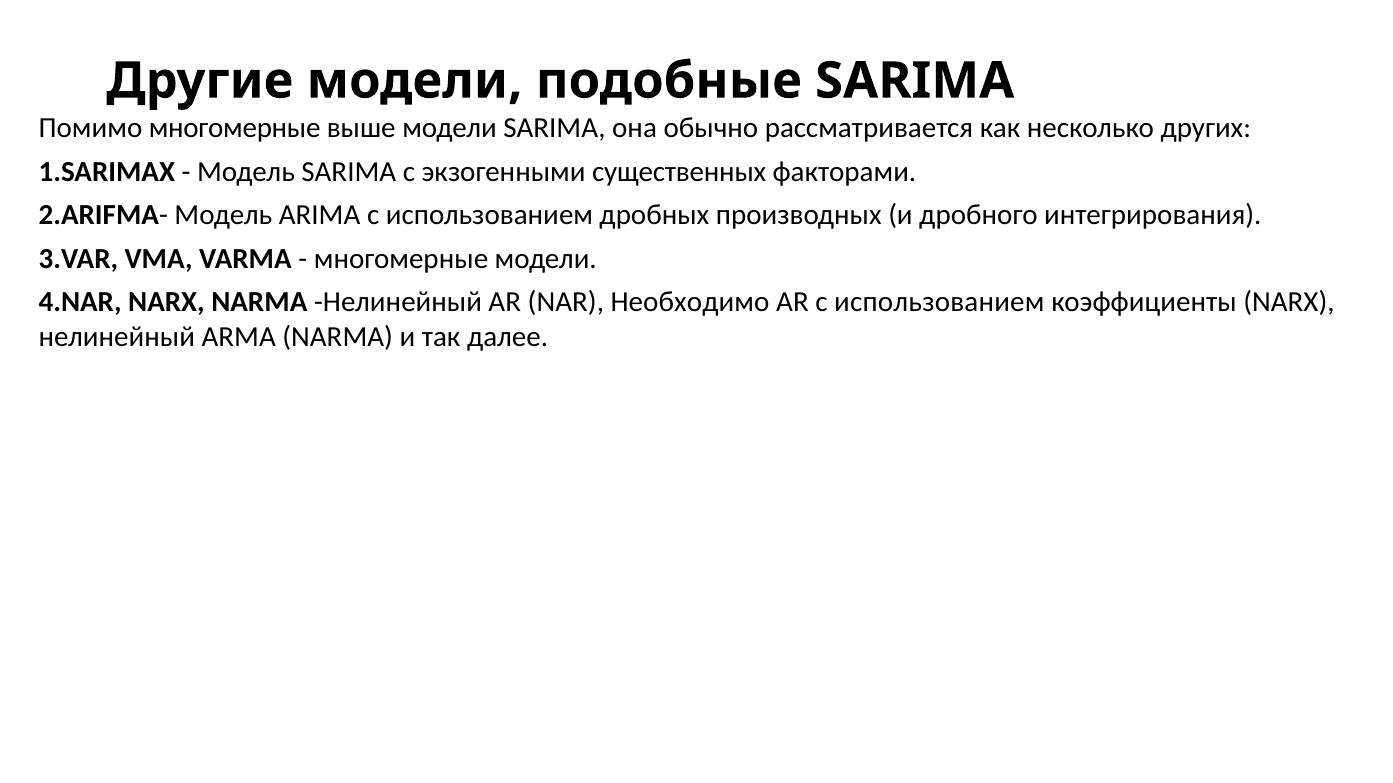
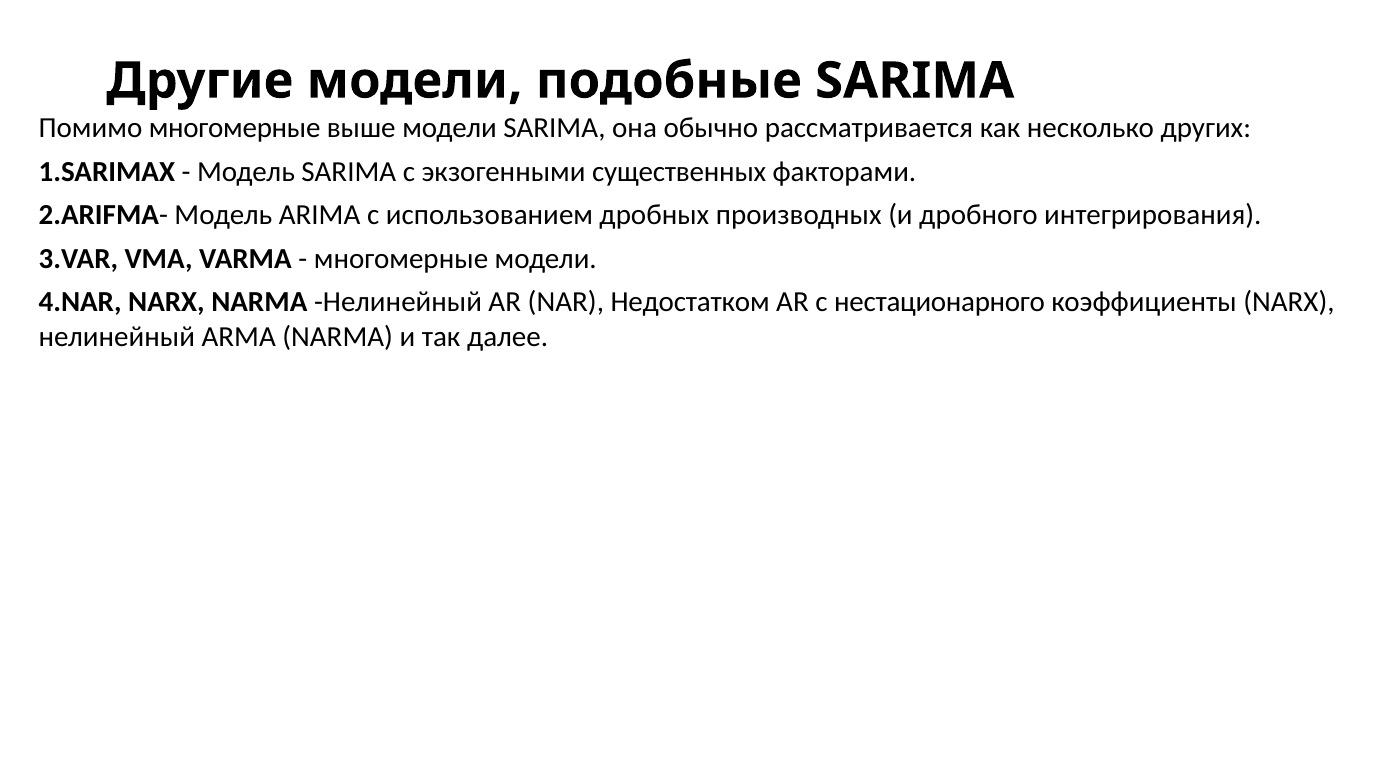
Необходимо: Необходимо -> Недостатком
AR с использованием: использованием -> нестационарного
